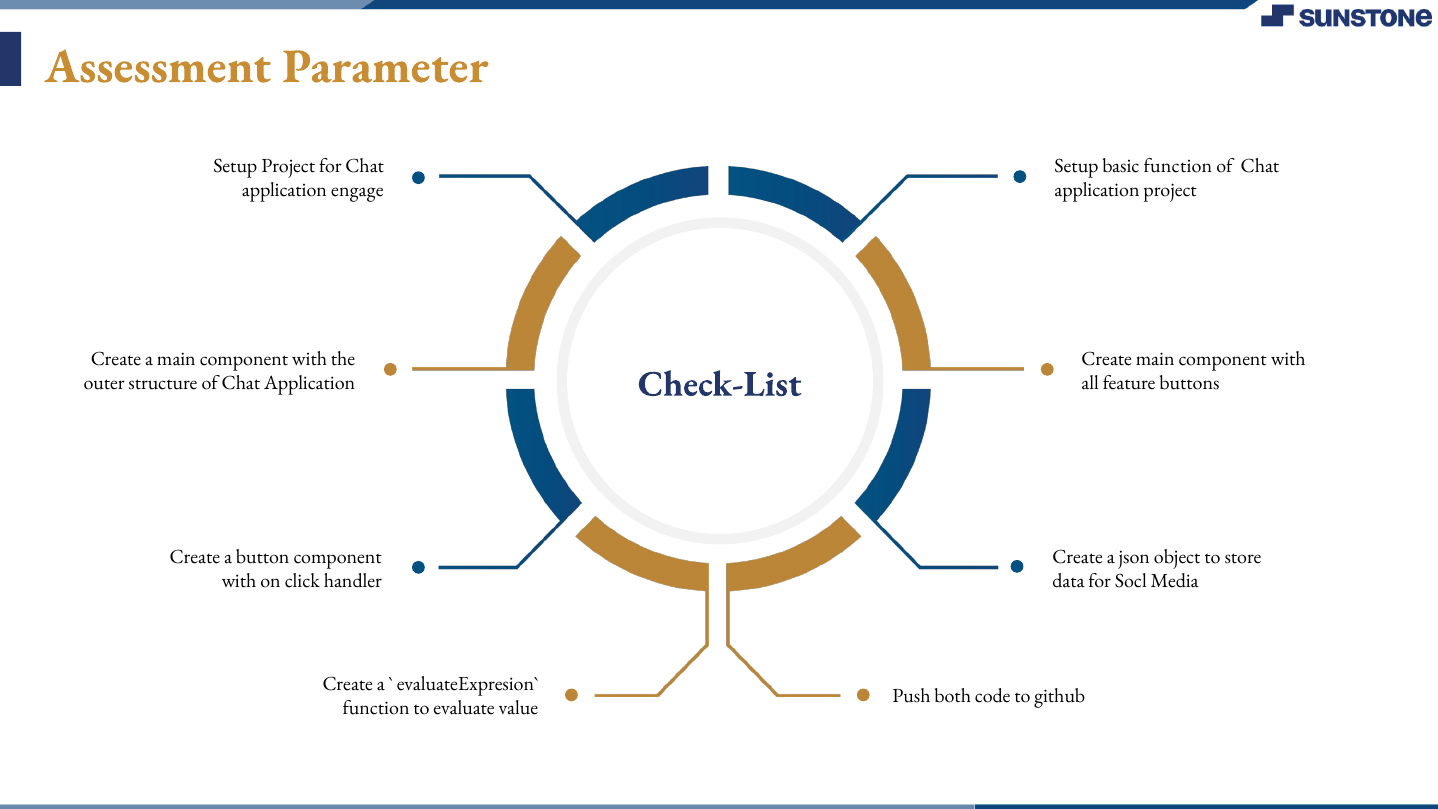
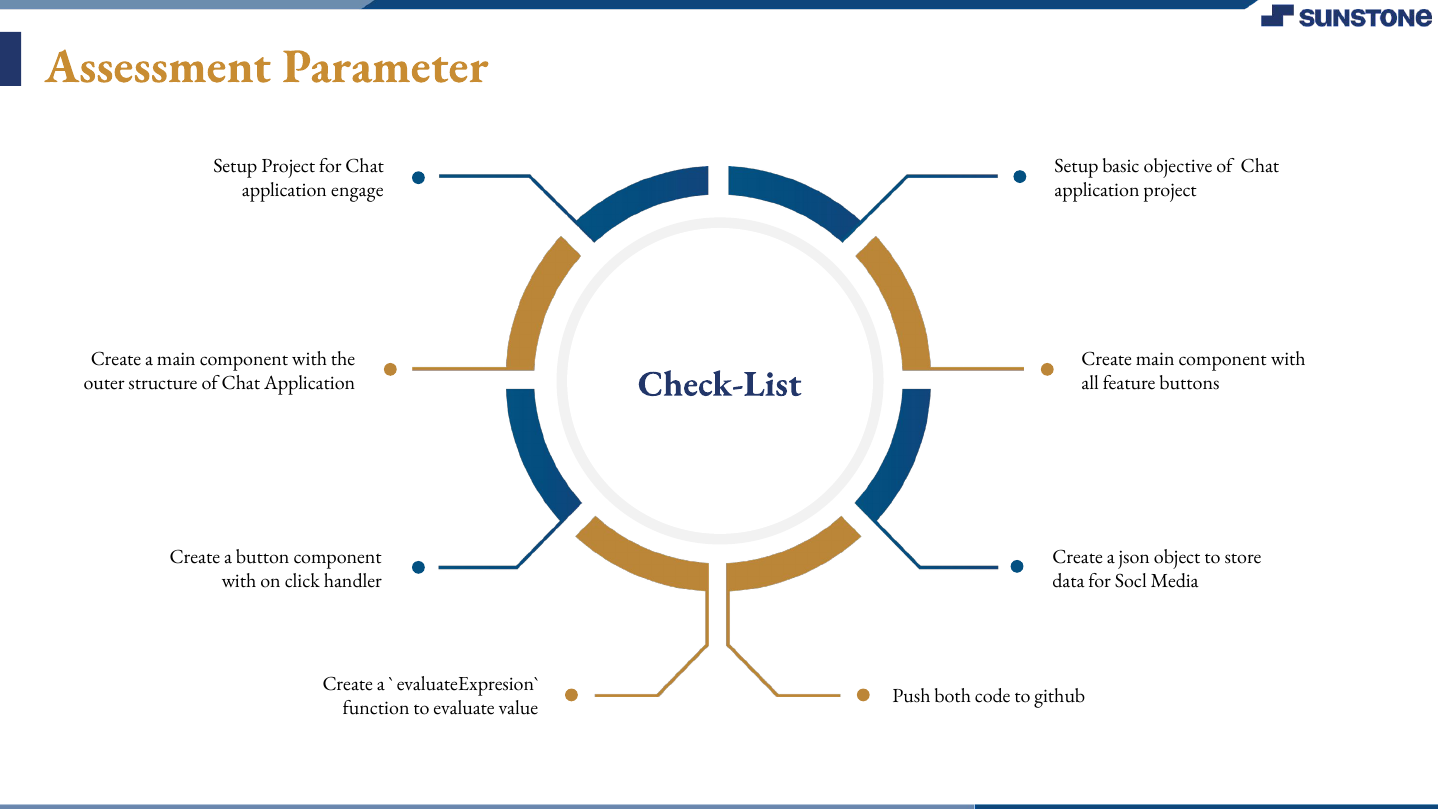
basic function: function -> objective
